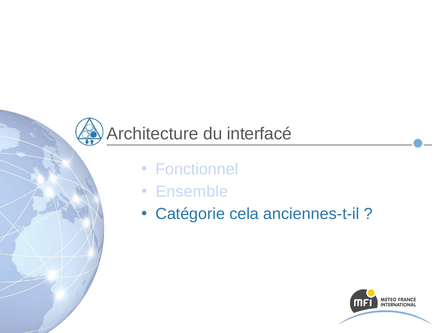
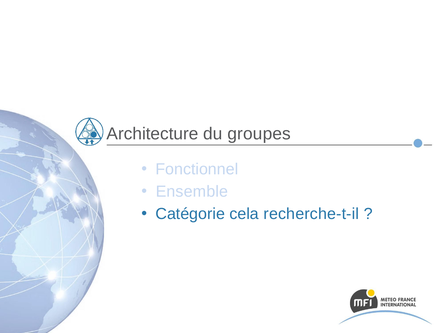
interfacé: interfacé -> groupes
anciennes-t-il: anciennes-t-il -> recherche-t-il
